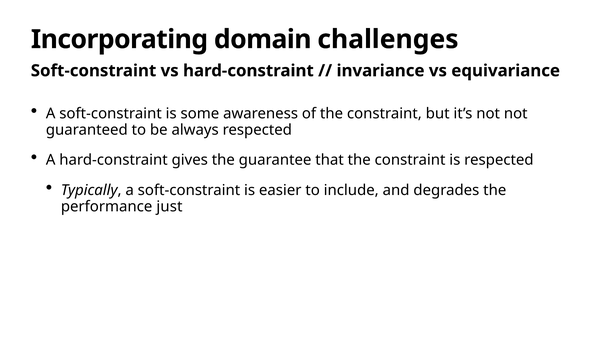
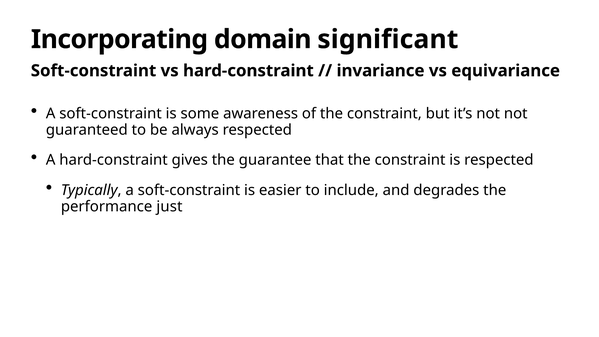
challenges: challenges -> significant
